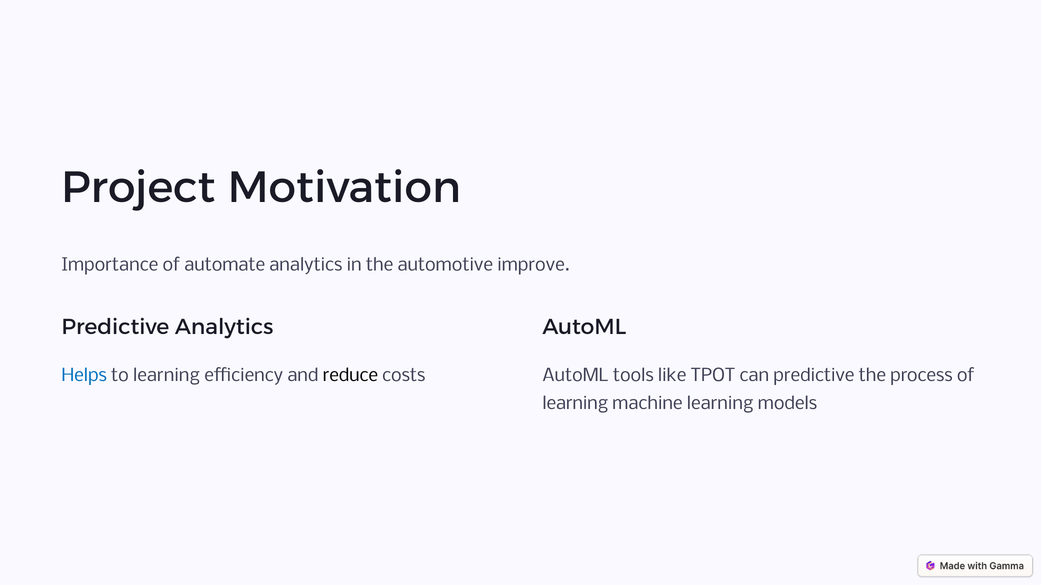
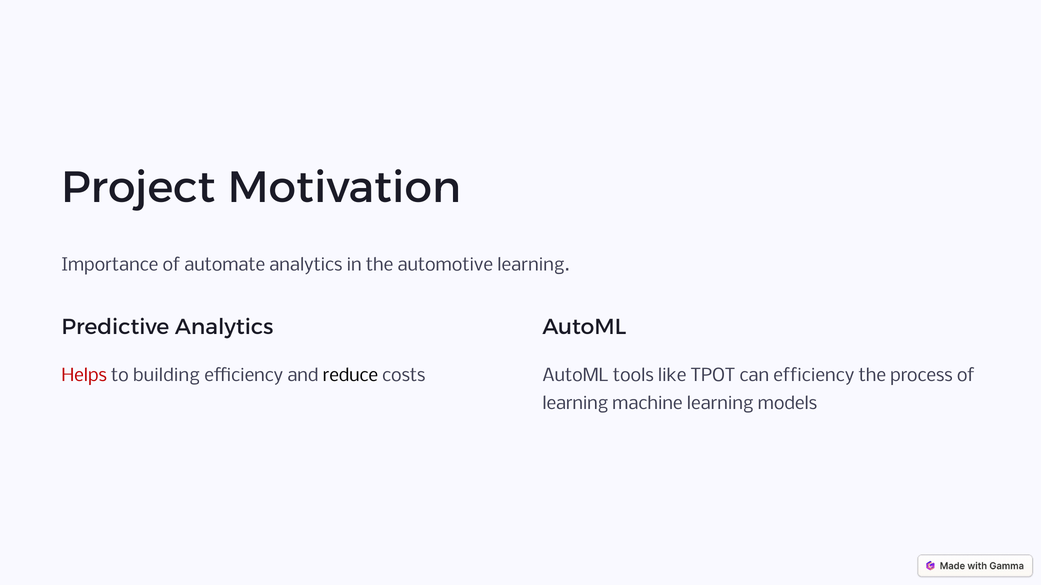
automotive improve: improve -> learning
Helps colour: blue -> red
to learning: learning -> building
can predictive: predictive -> efficiency
